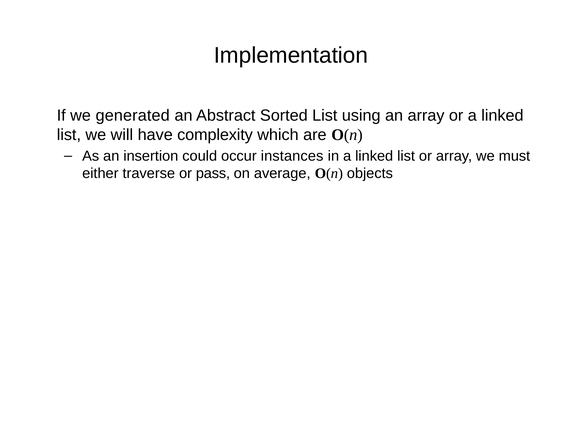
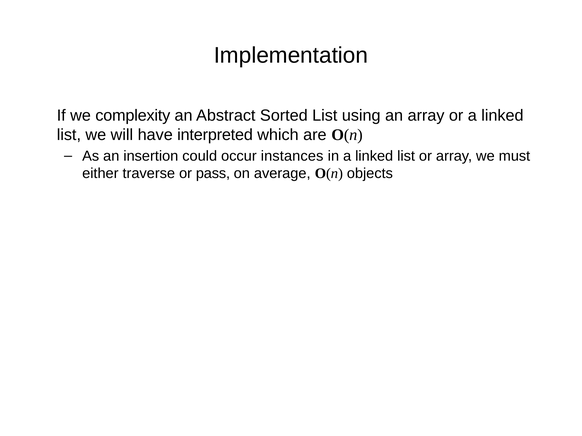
generated: generated -> complexity
complexity: complexity -> interpreted
